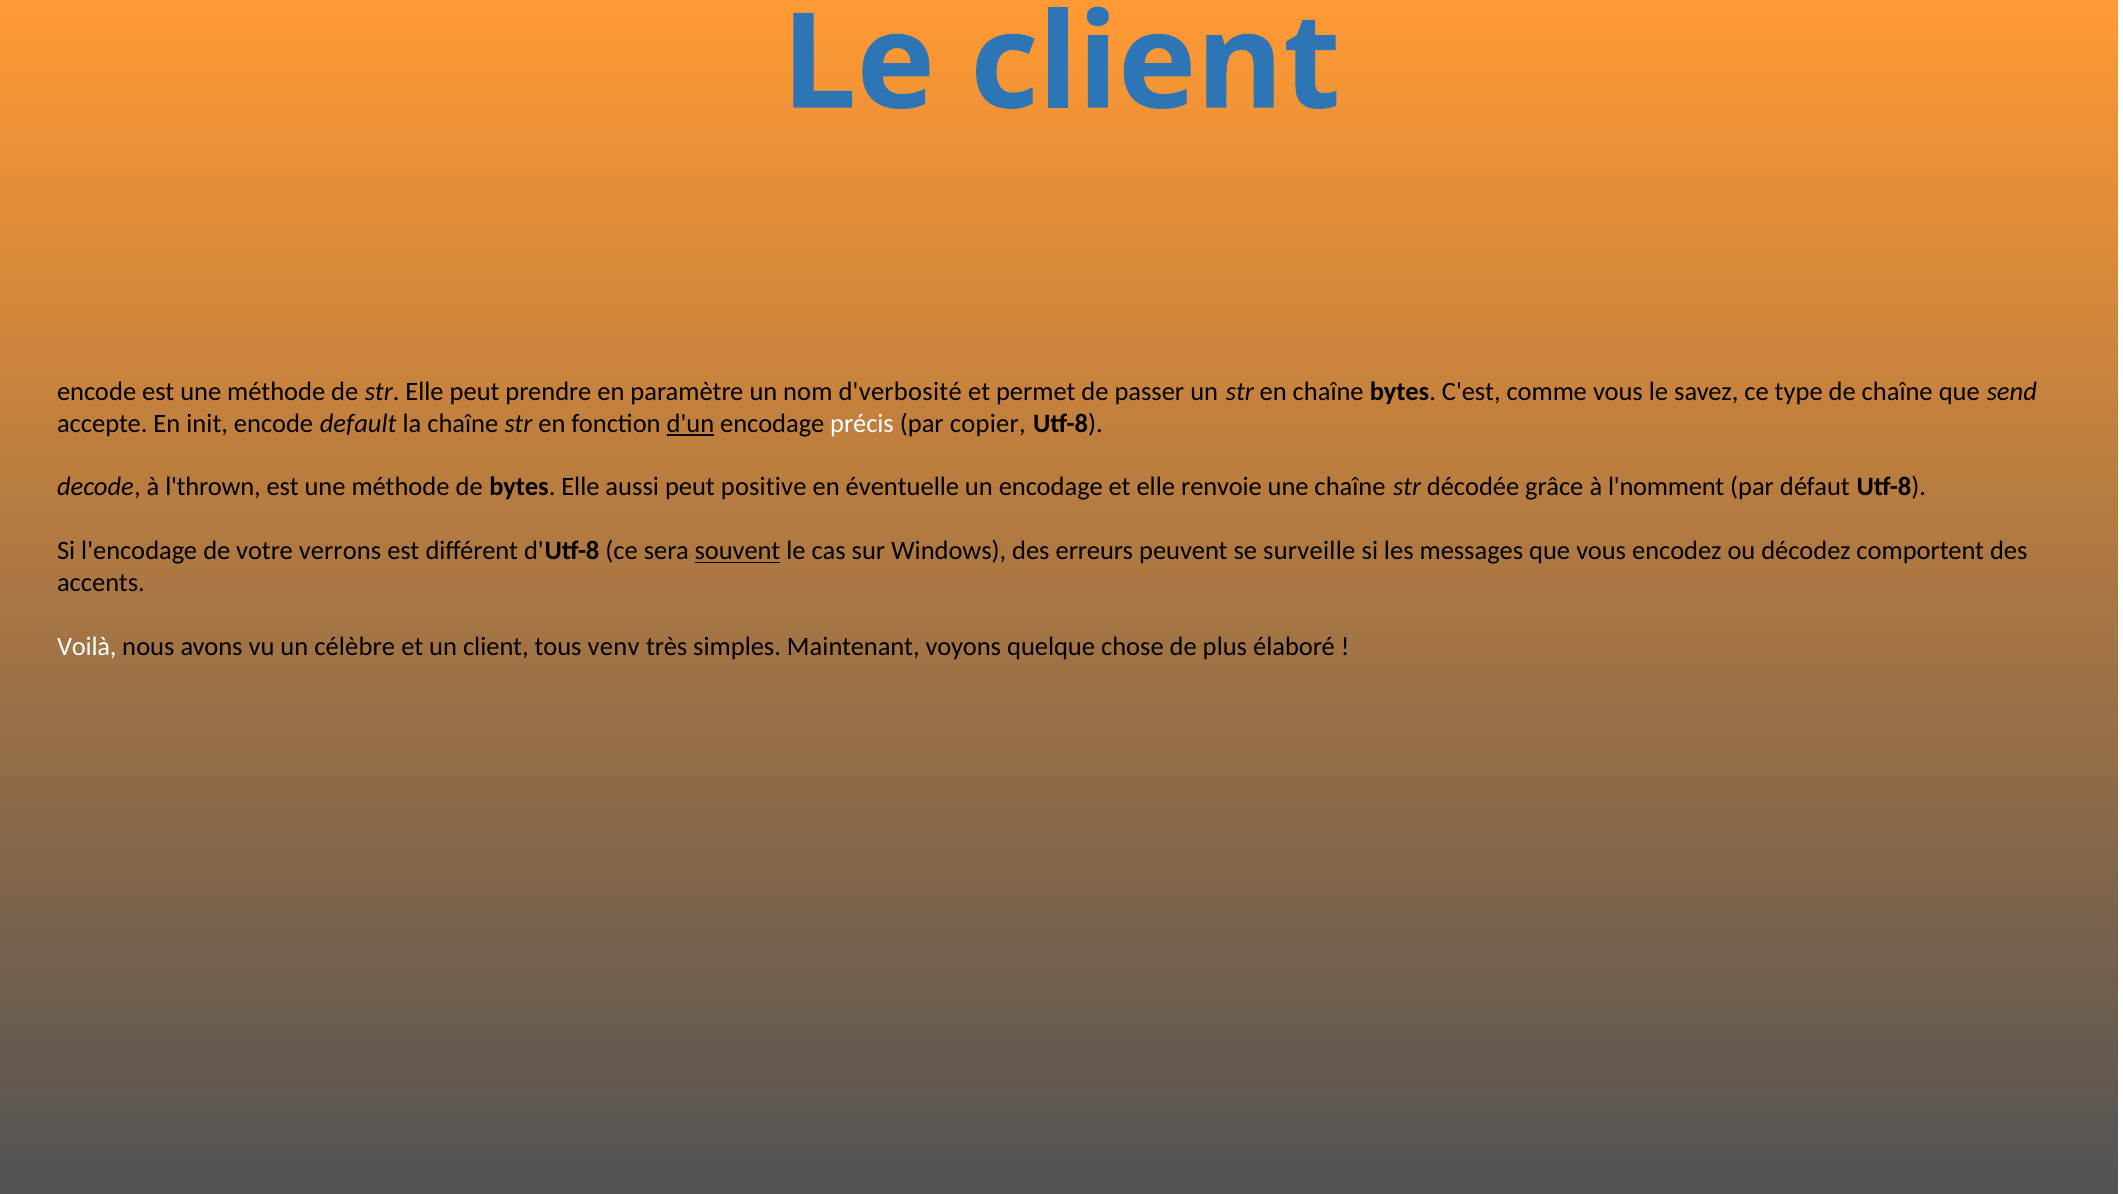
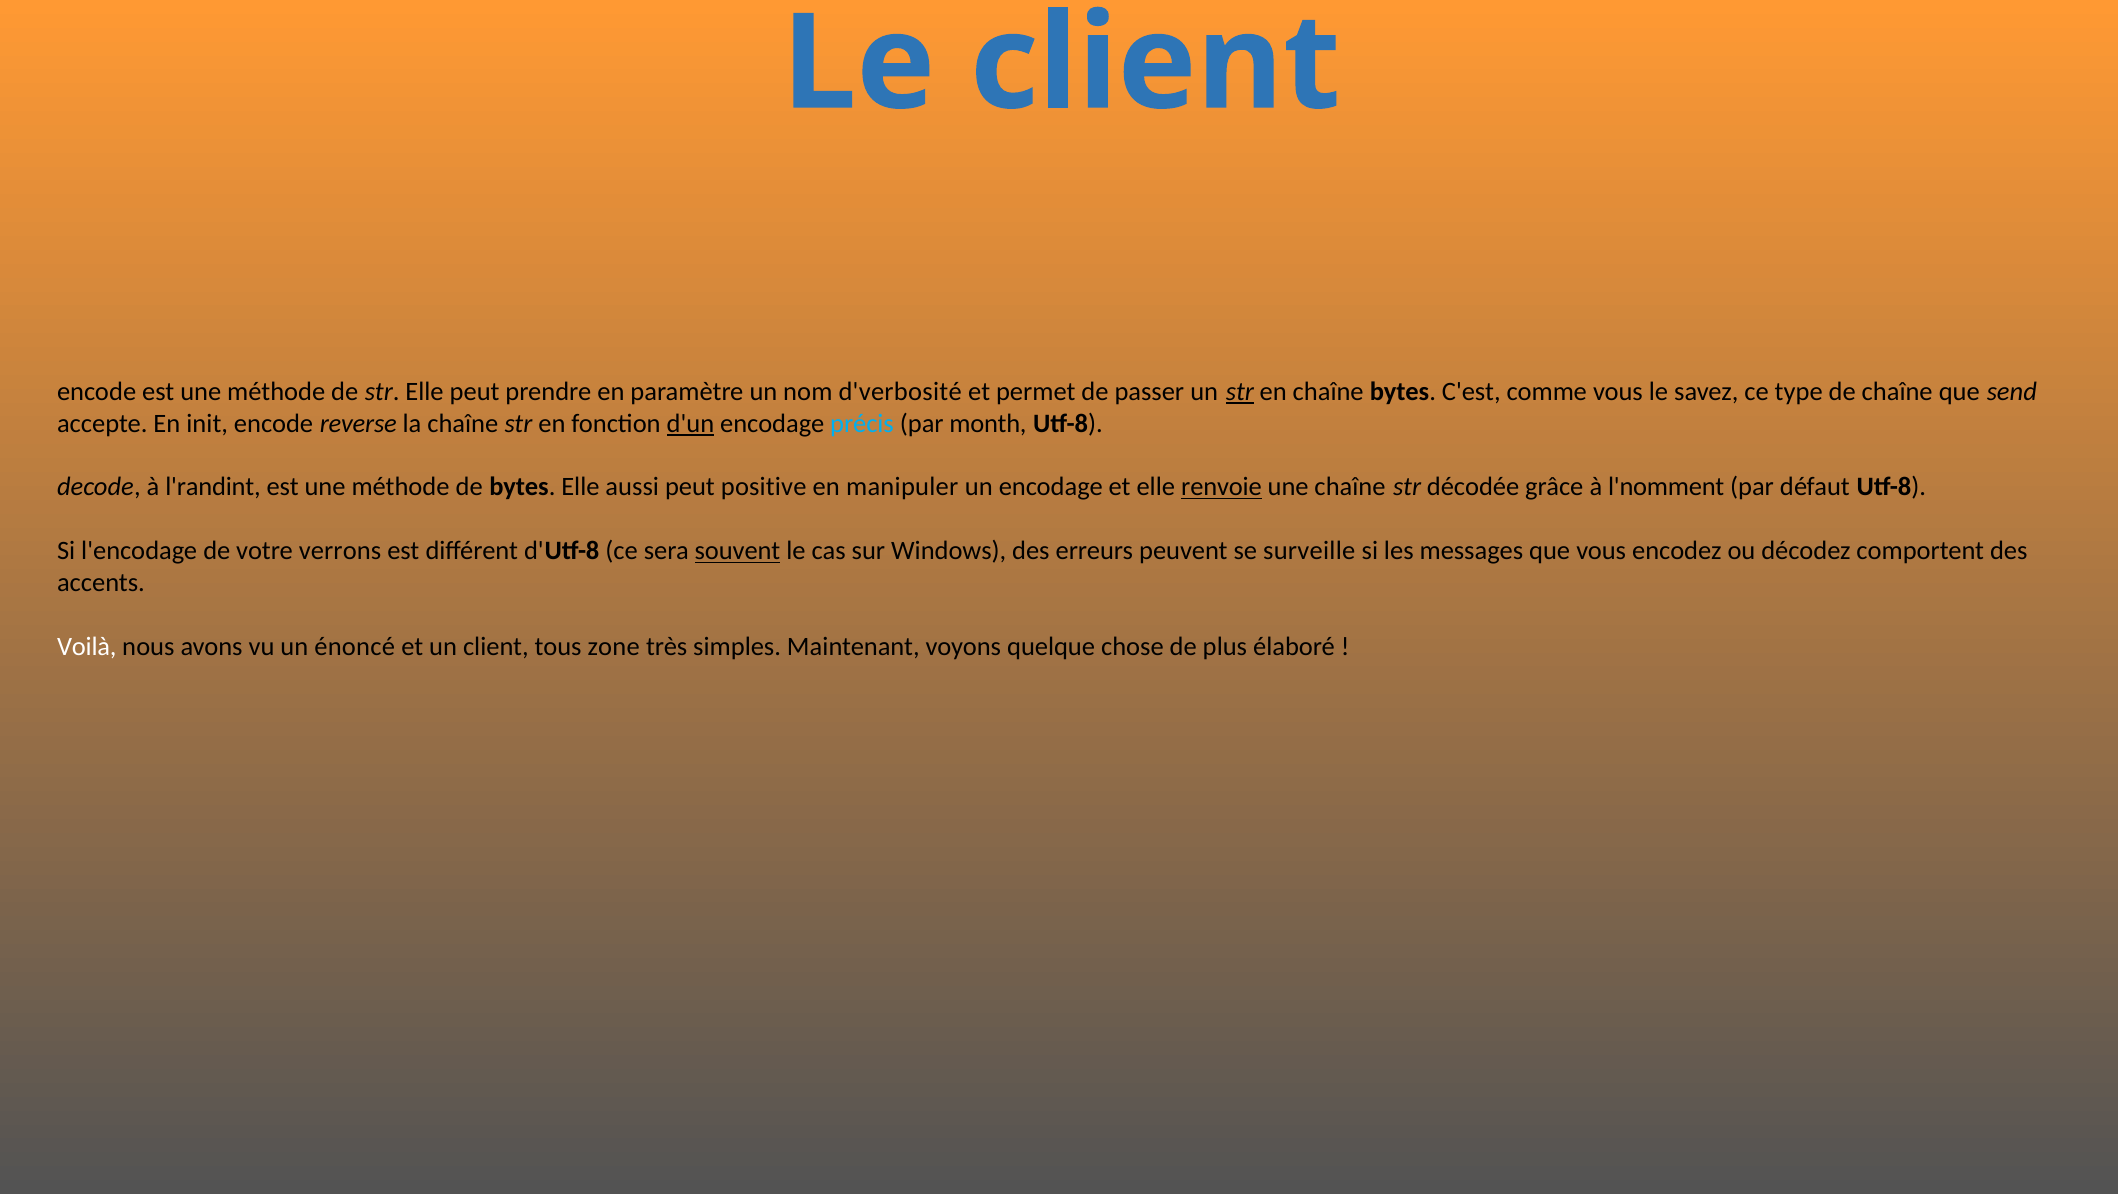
str at (1240, 392) underline: none -> present
default: default -> reverse
précis colour: white -> light blue
copier: copier -> month
l'thrown: l'thrown -> l'randint
éventuelle: éventuelle -> manipuler
renvoie underline: none -> present
célèbre: célèbre -> énoncé
venv: venv -> zone
